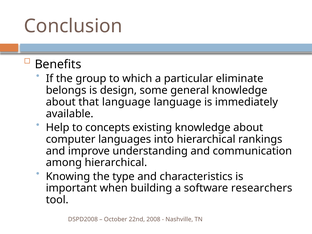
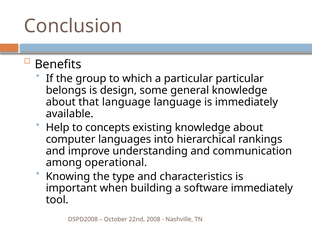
particular eliminate: eliminate -> particular
among hierarchical: hierarchical -> operational
software researchers: researchers -> immediately
